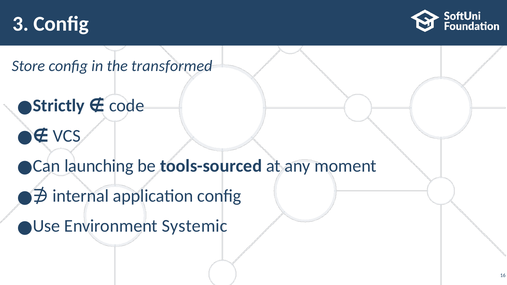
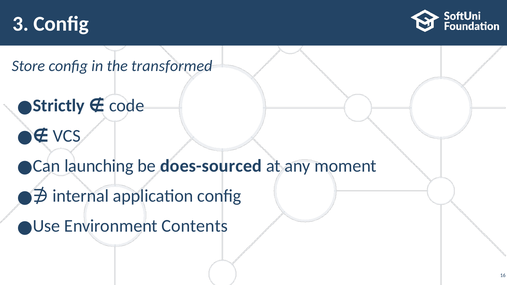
tools-sourced: tools-sourced -> does-sourced
Systemic: Systemic -> Contents
